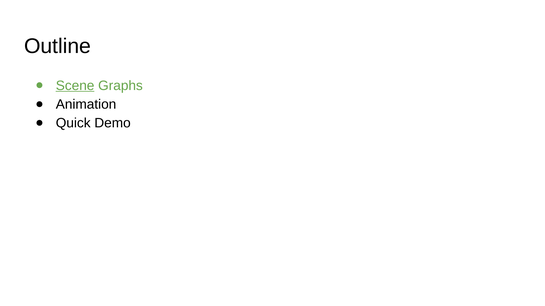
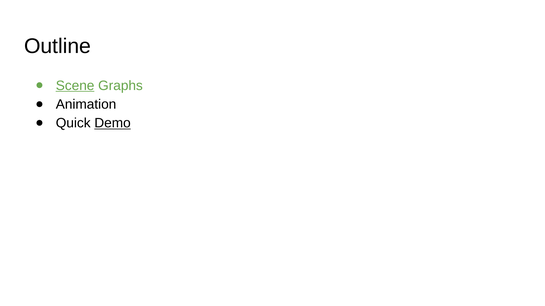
Demo underline: none -> present
